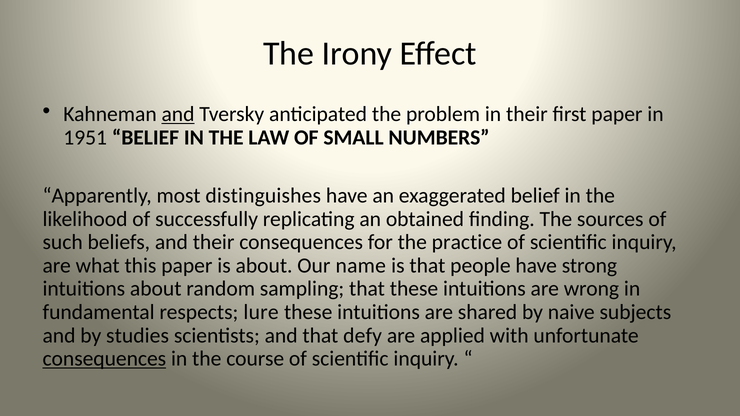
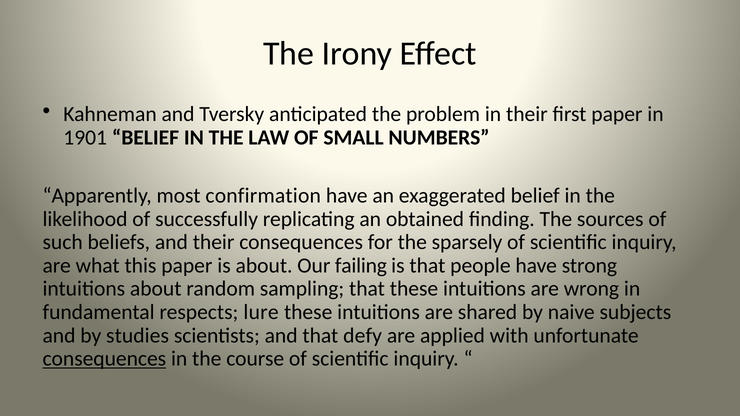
and at (178, 114) underline: present -> none
1951: 1951 -> 1901
distinguishes: distinguishes -> confirmation
practice: practice -> sparsely
name: name -> failing
